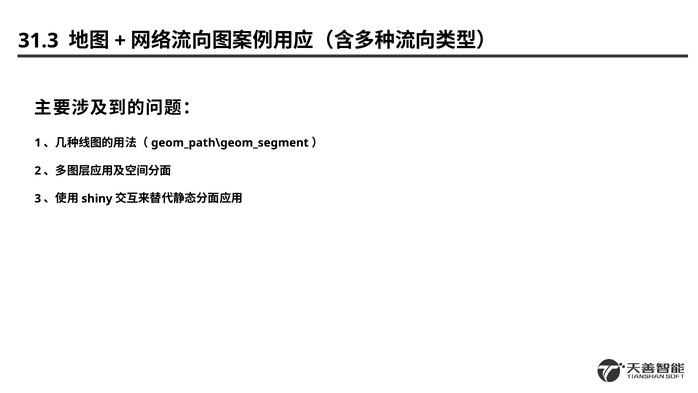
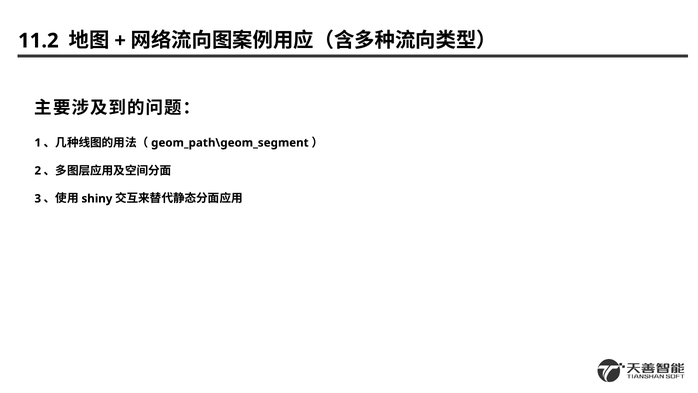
31.3: 31.3 -> 11.2
